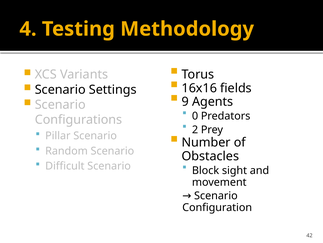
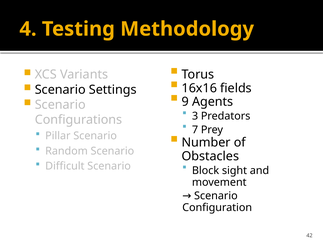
0: 0 -> 3
2: 2 -> 7
